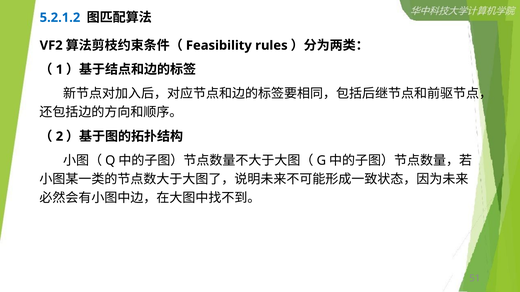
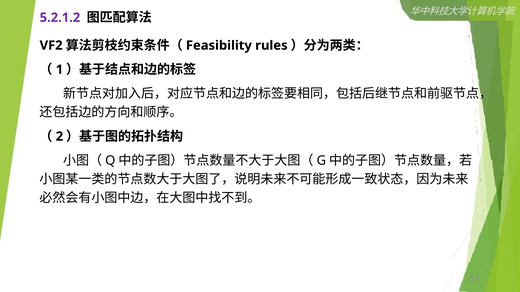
5.2.1.2 colour: blue -> purple
